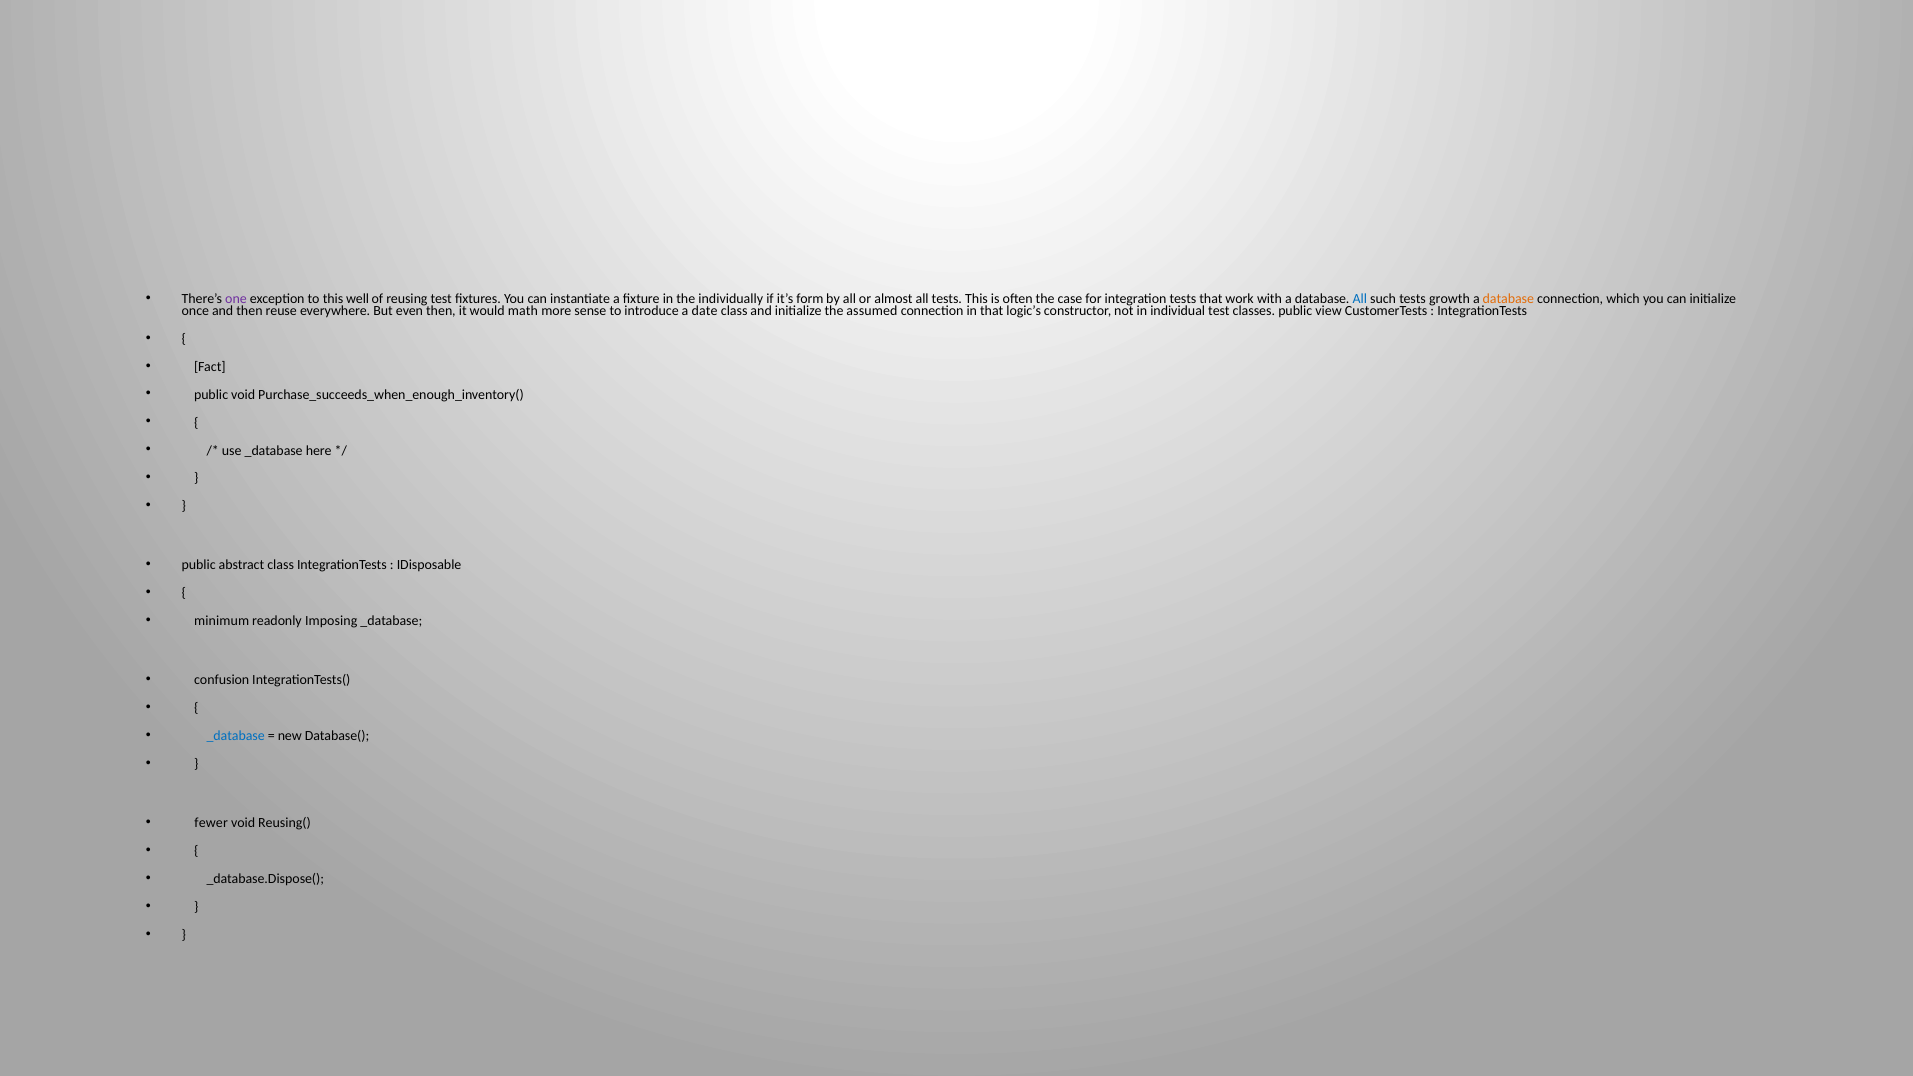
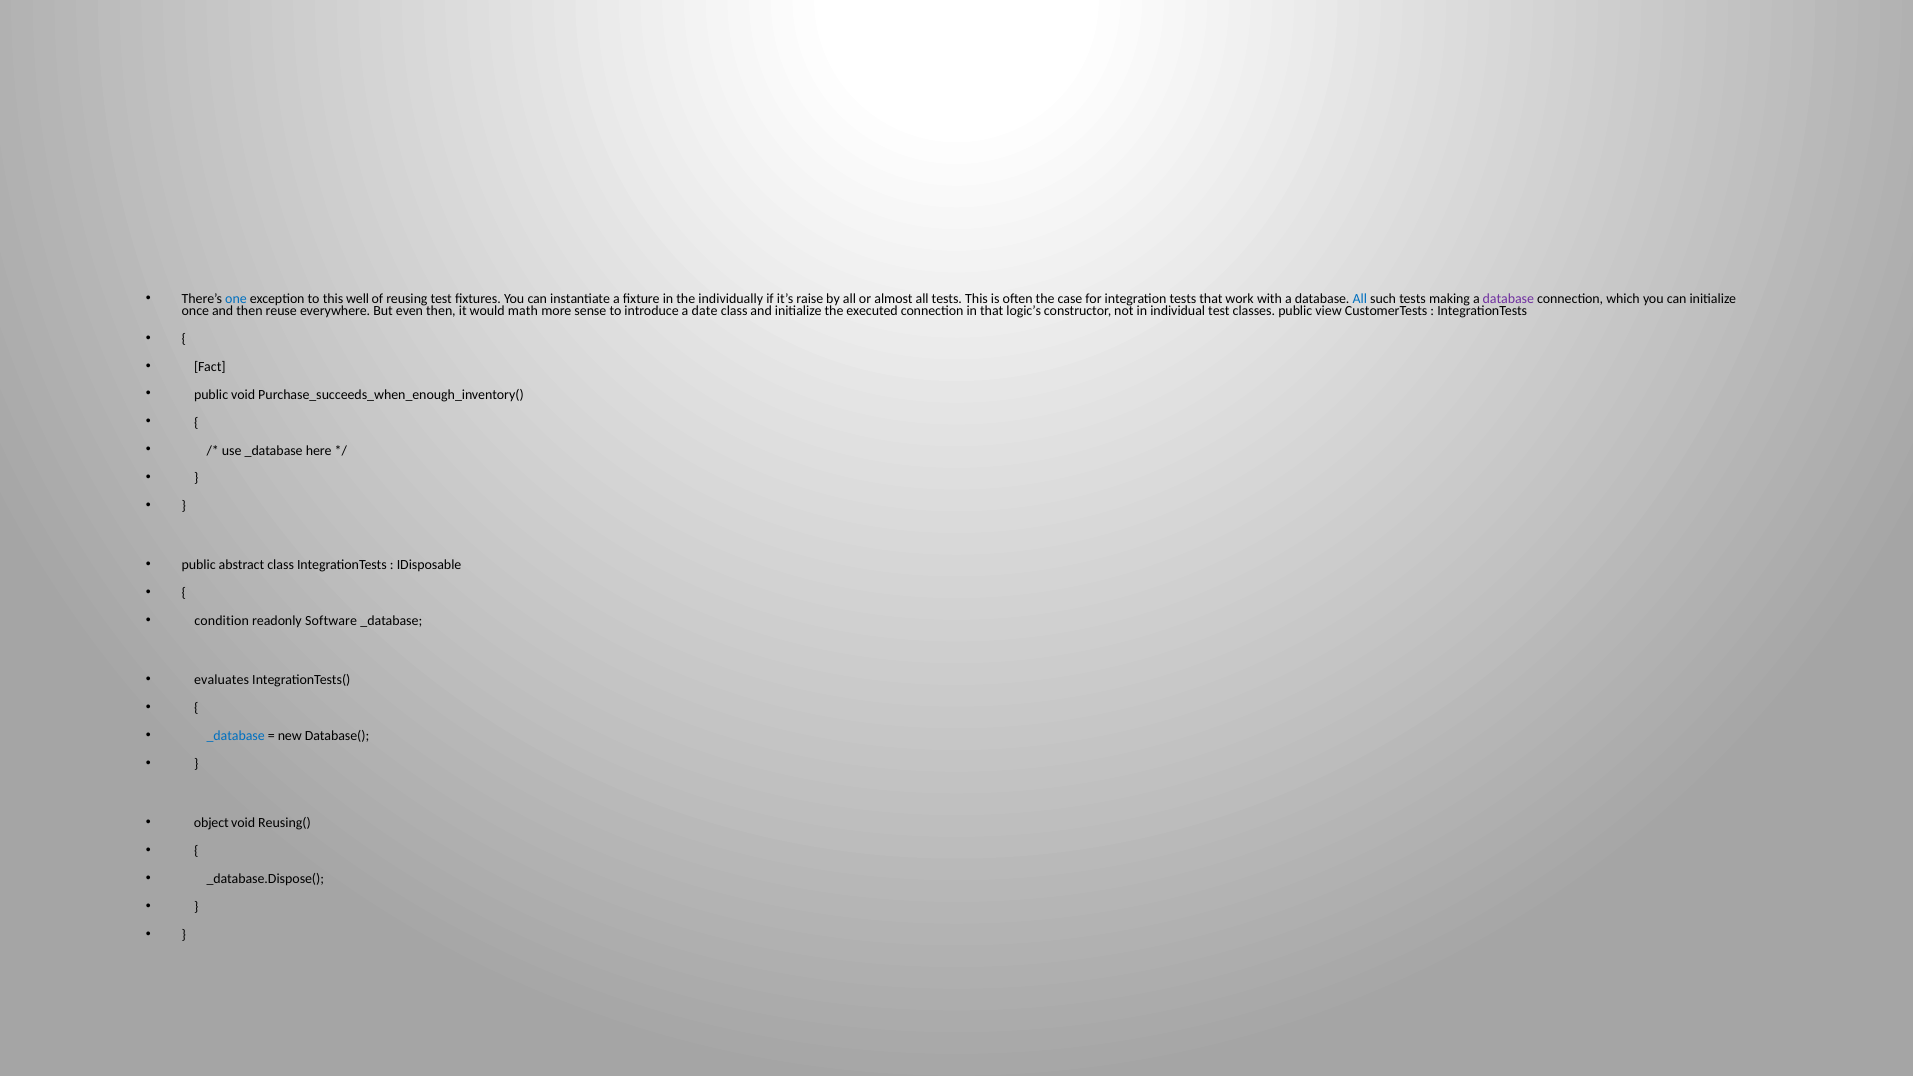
one colour: purple -> blue
form: form -> raise
growth: growth -> making
database at (1508, 299) colour: orange -> purple
assumed: assumed -> executed
minimum: minimum -> condition
Imposing: Imposing -> Software
confusion: confusion -> evaluates
fewer: fewer -> object
